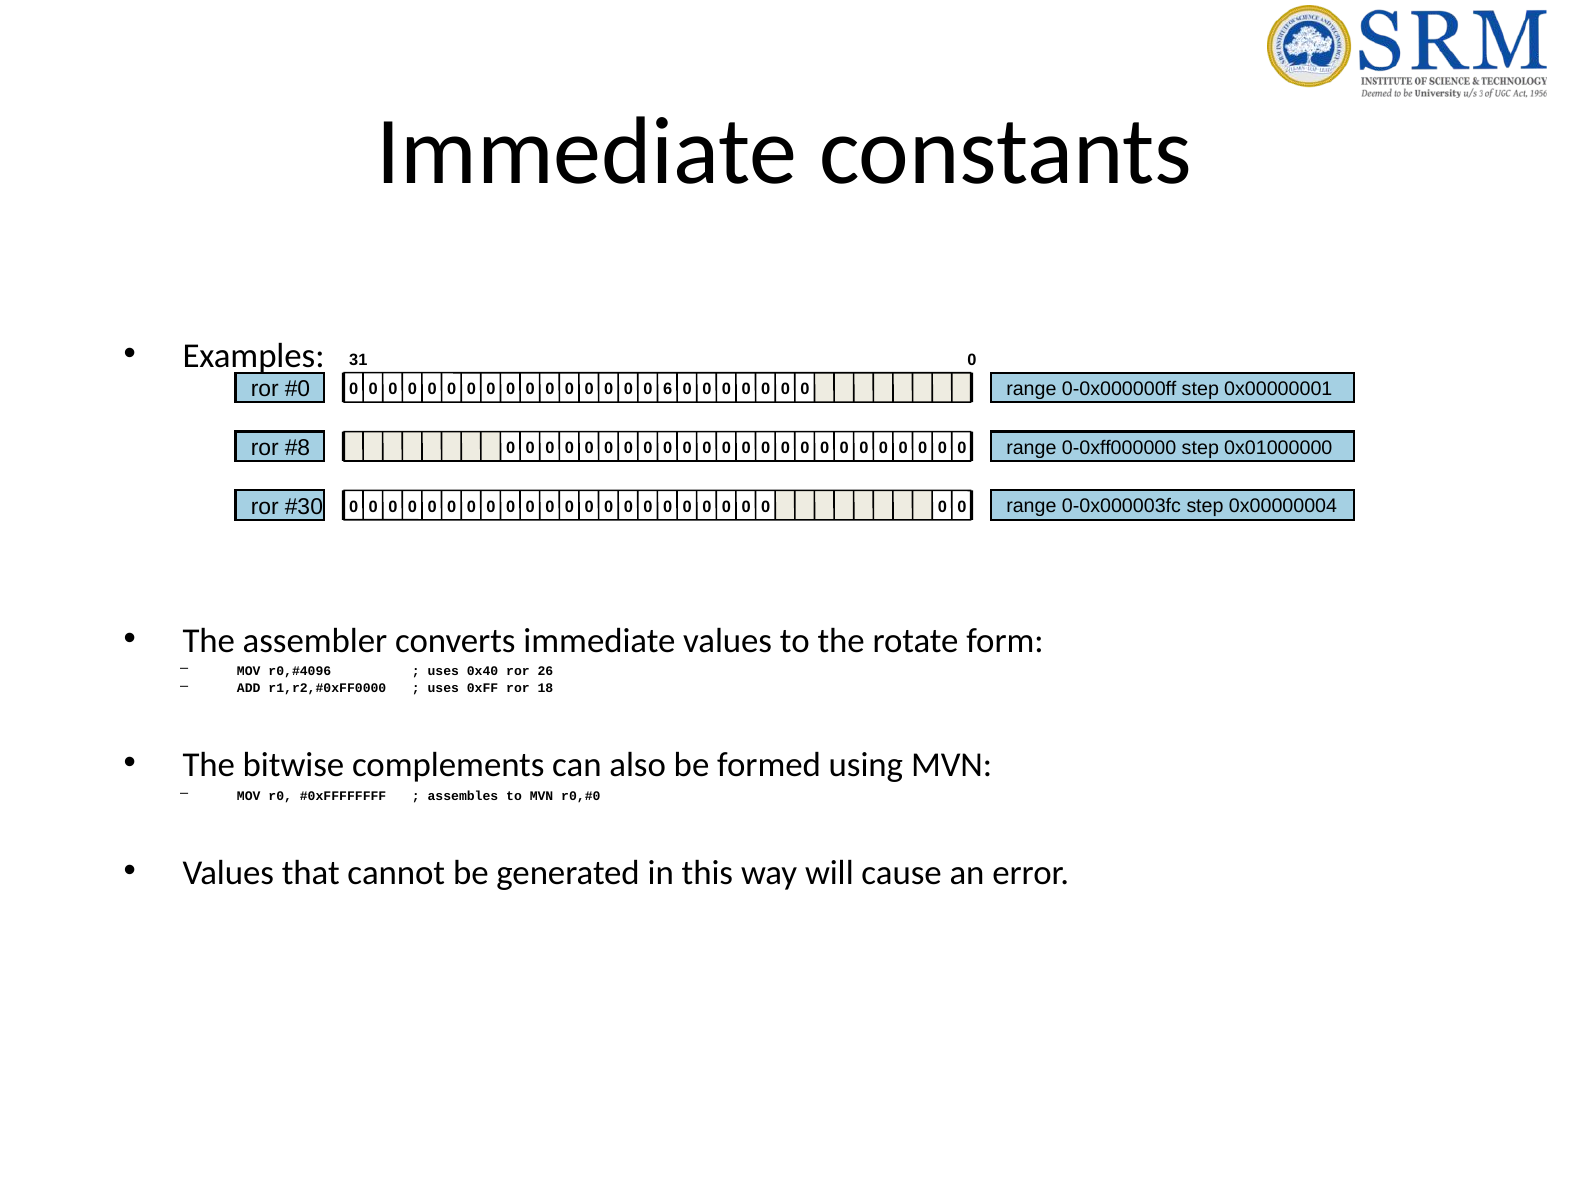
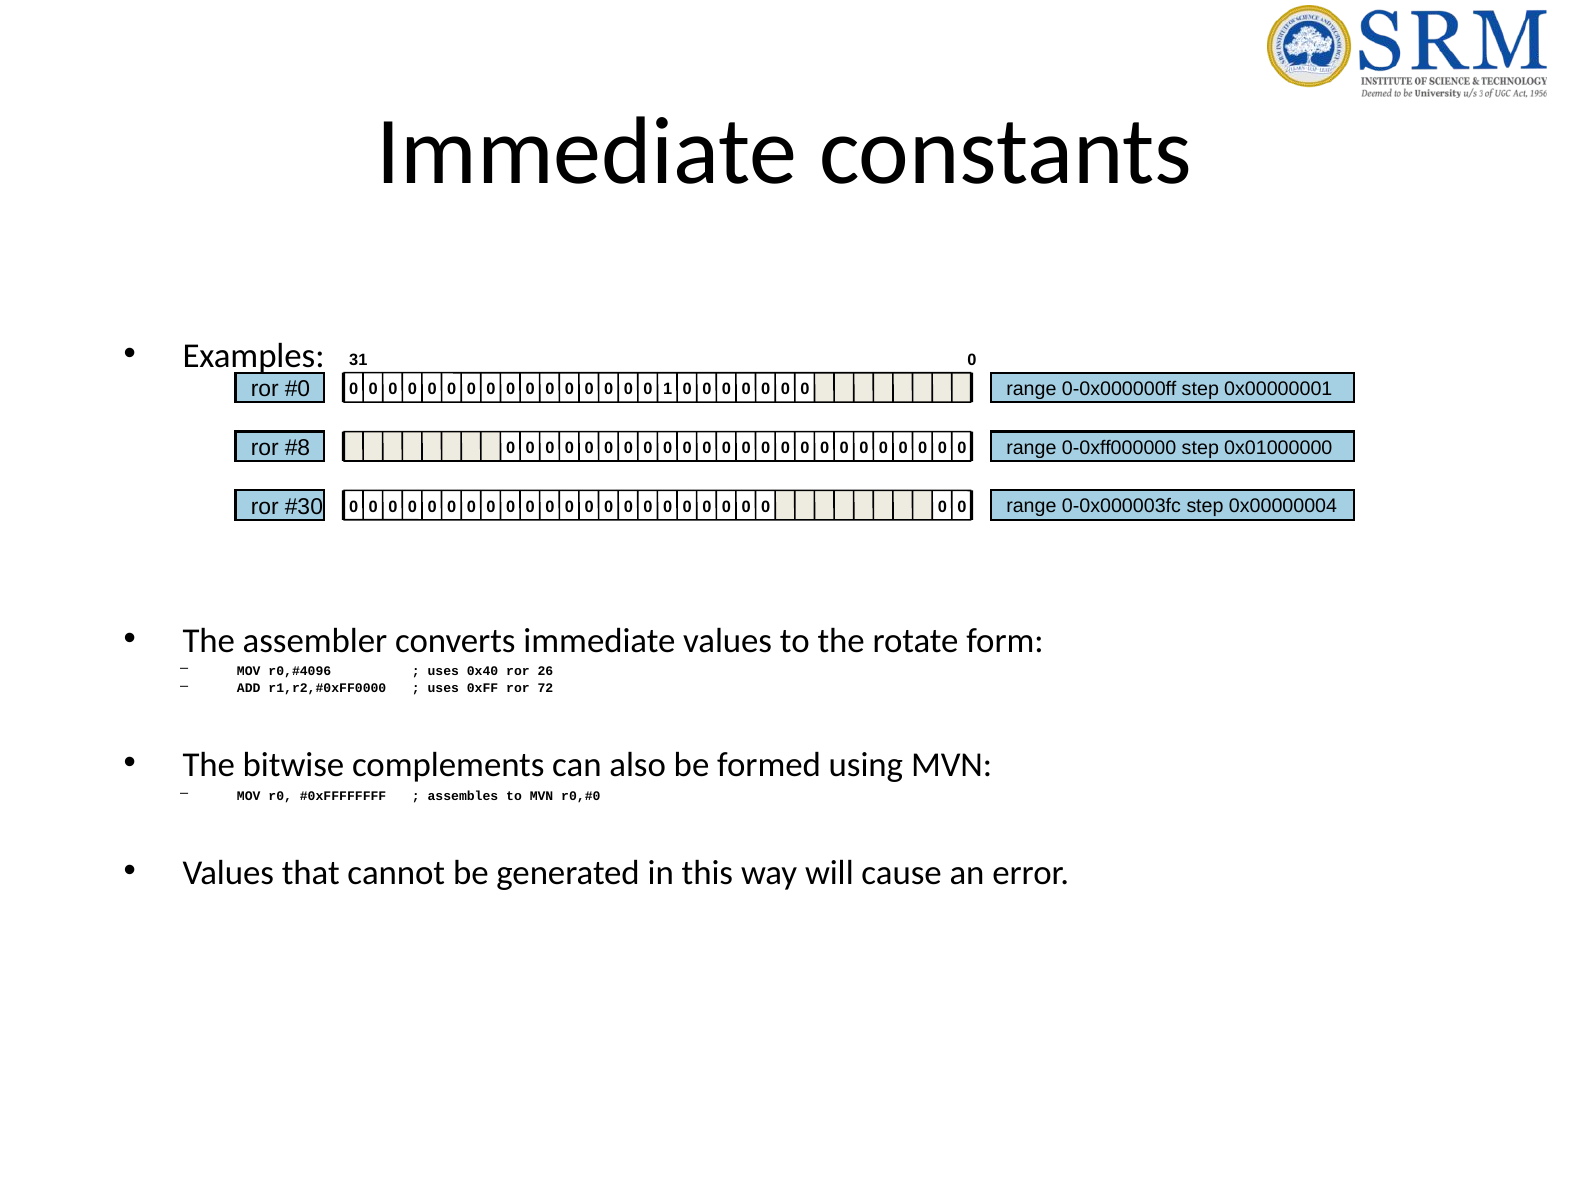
6: 6 -> 1
18: 18 -> 72
